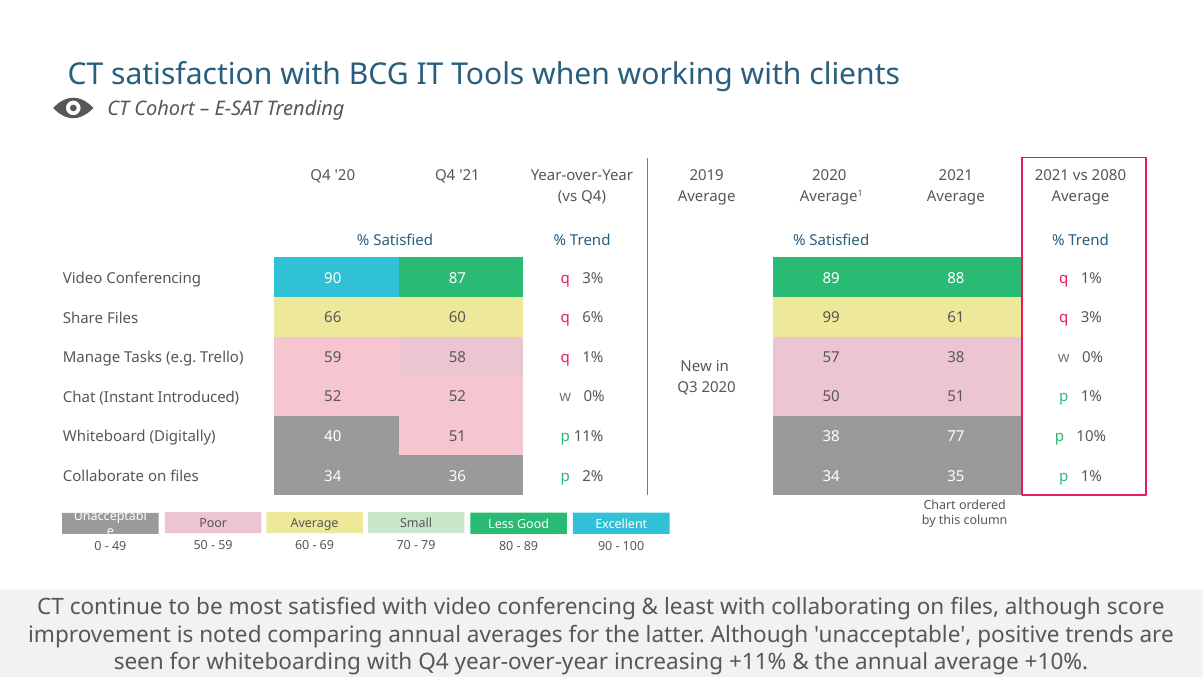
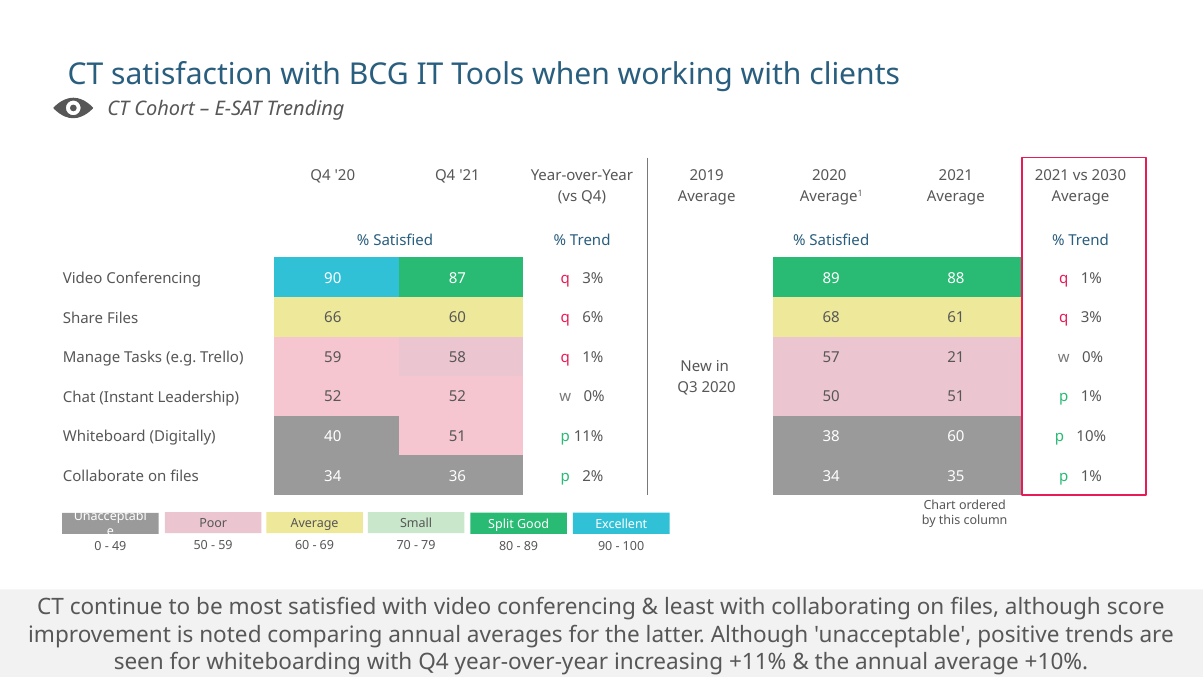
2080: 2080 -> 2030
99: 99 -> 68
57 38: 38 -> 21
Introduced: Introduced -> Leadership
38 77: 77 -> 60
Less: Less -> Split
